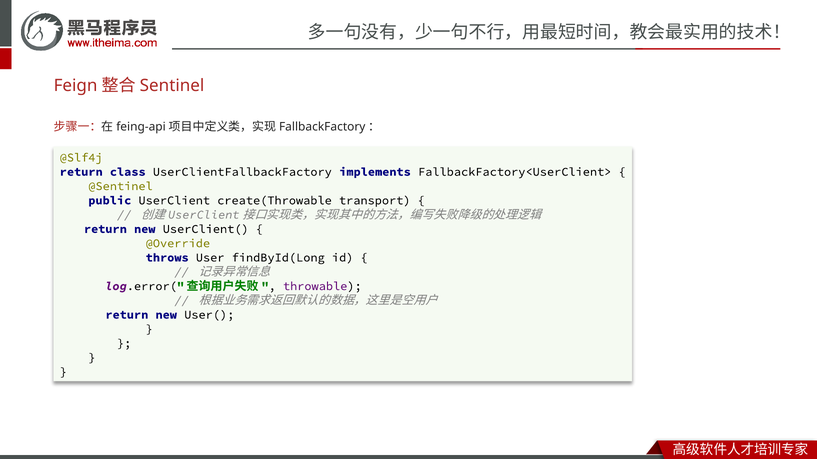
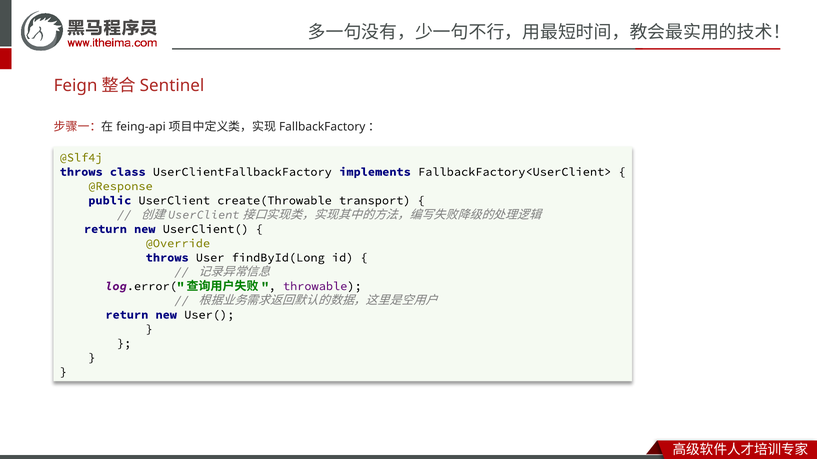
return at (81, 172): return -> throws
@Sentinel: @Sentinel -> @Response
